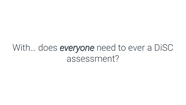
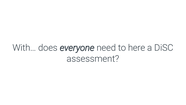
ever: ever -> here
